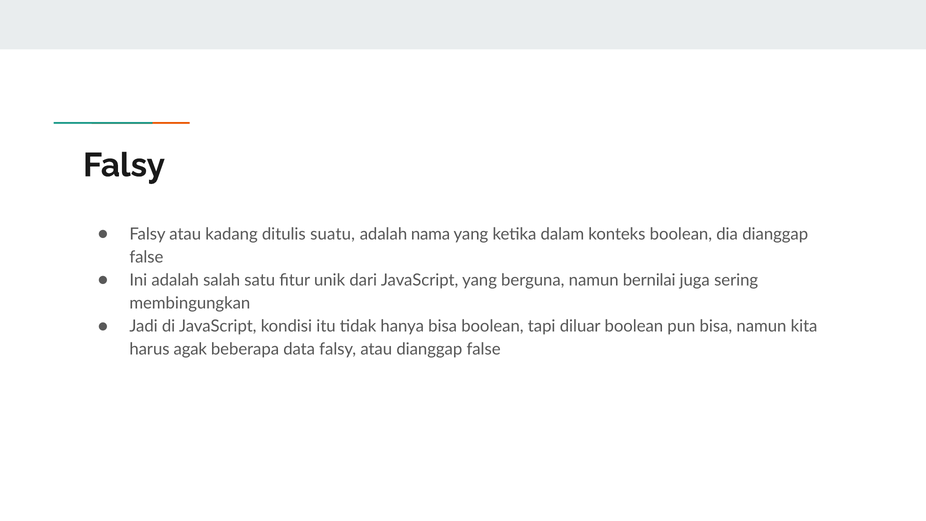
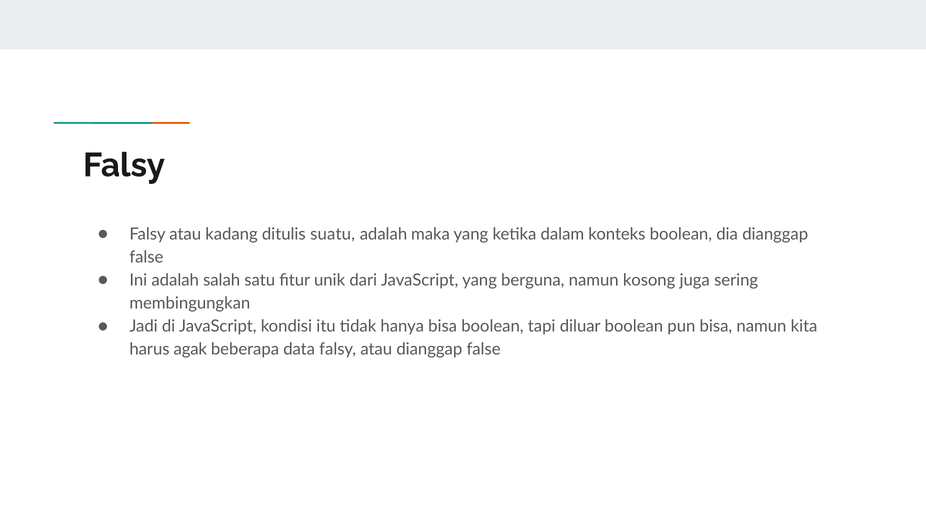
nama: nama -> maka
bernilai: bernilai -> kosong
